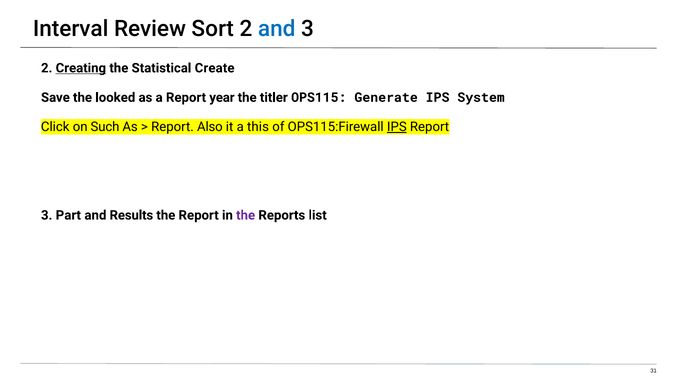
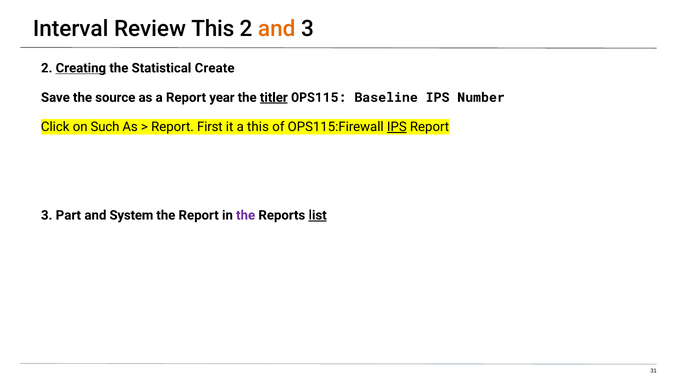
Review Sort: Sort -> This
and at (277, 29) colour: blue -> orange
looked: looked -> source
titler underline: none -> present
Generate: Generate -> Baseline
System: System -> Number
Also: Also -> First
Results: Results -> System
list underline: none -> present
